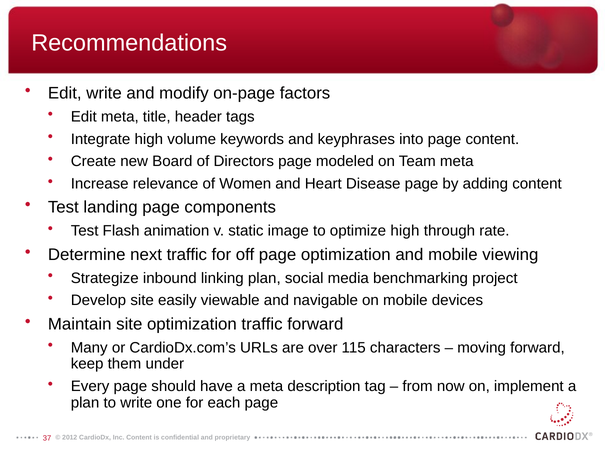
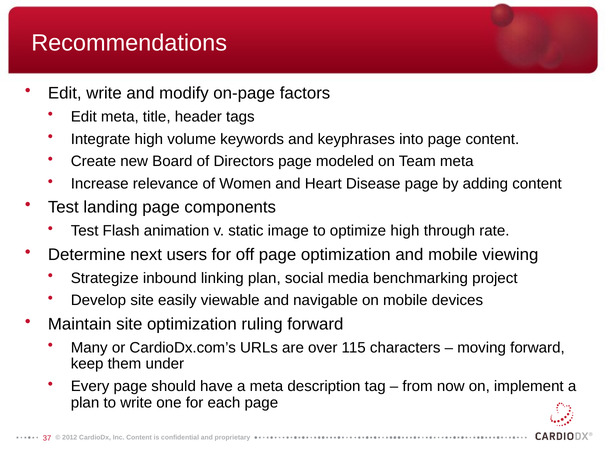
next traffic: traffic -> users
optimization traffic: traffic -> ruling
